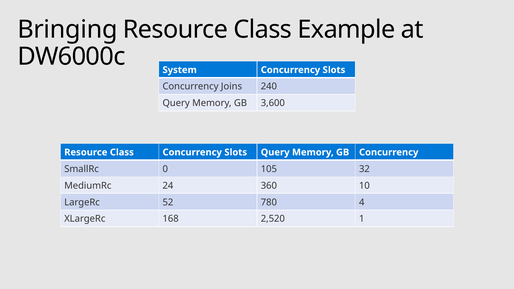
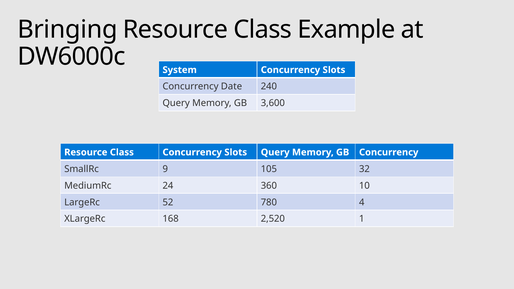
Joins: Joins -> Date
0: 0 -> 9
